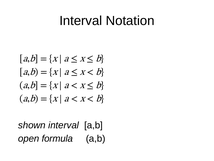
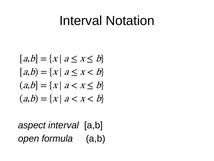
shown: shown -> aspect
